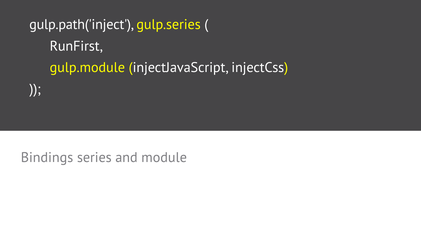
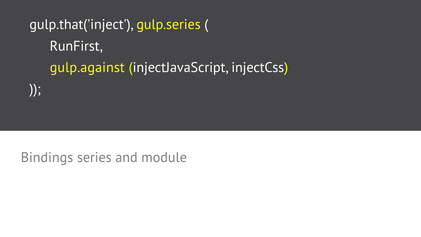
gulp.path('inject: gulp.path('inject -> gulp.that('inject
gulp.module: gulp.module -> gulp.against
